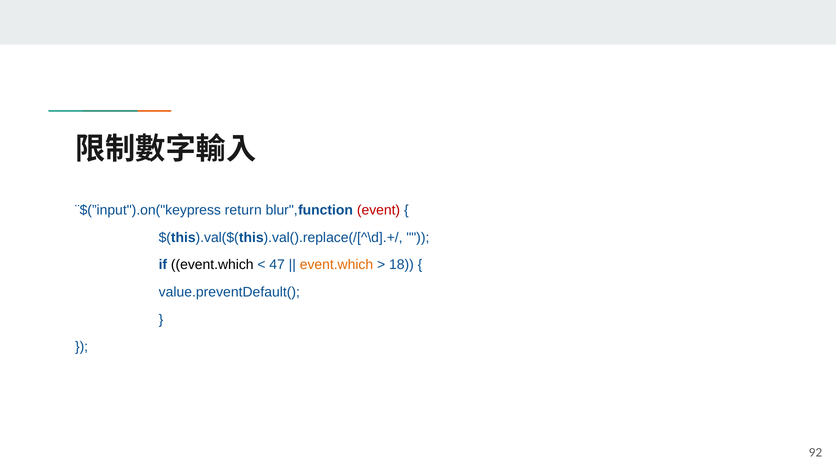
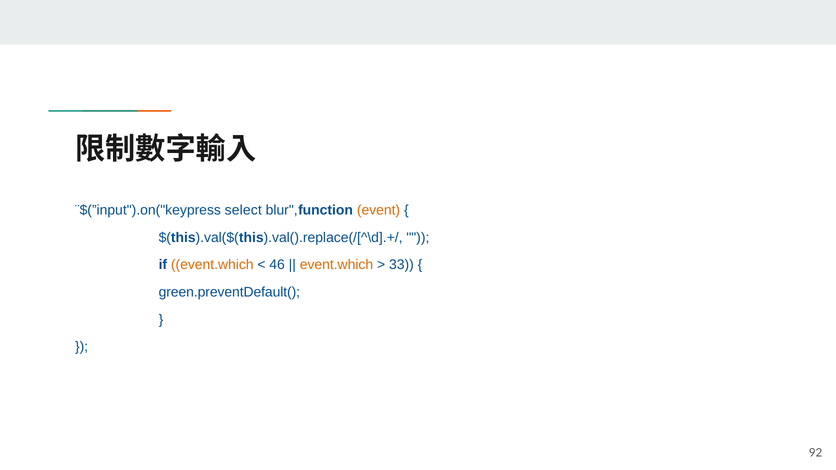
return: return -> select
event colour: red -> orange
event.which at (212, 265) colour: black -> orange
47: 47 -> 46
18: 18 -> 33
value.preventDefault(: value.preventDefault( -> green.preventDefault(
